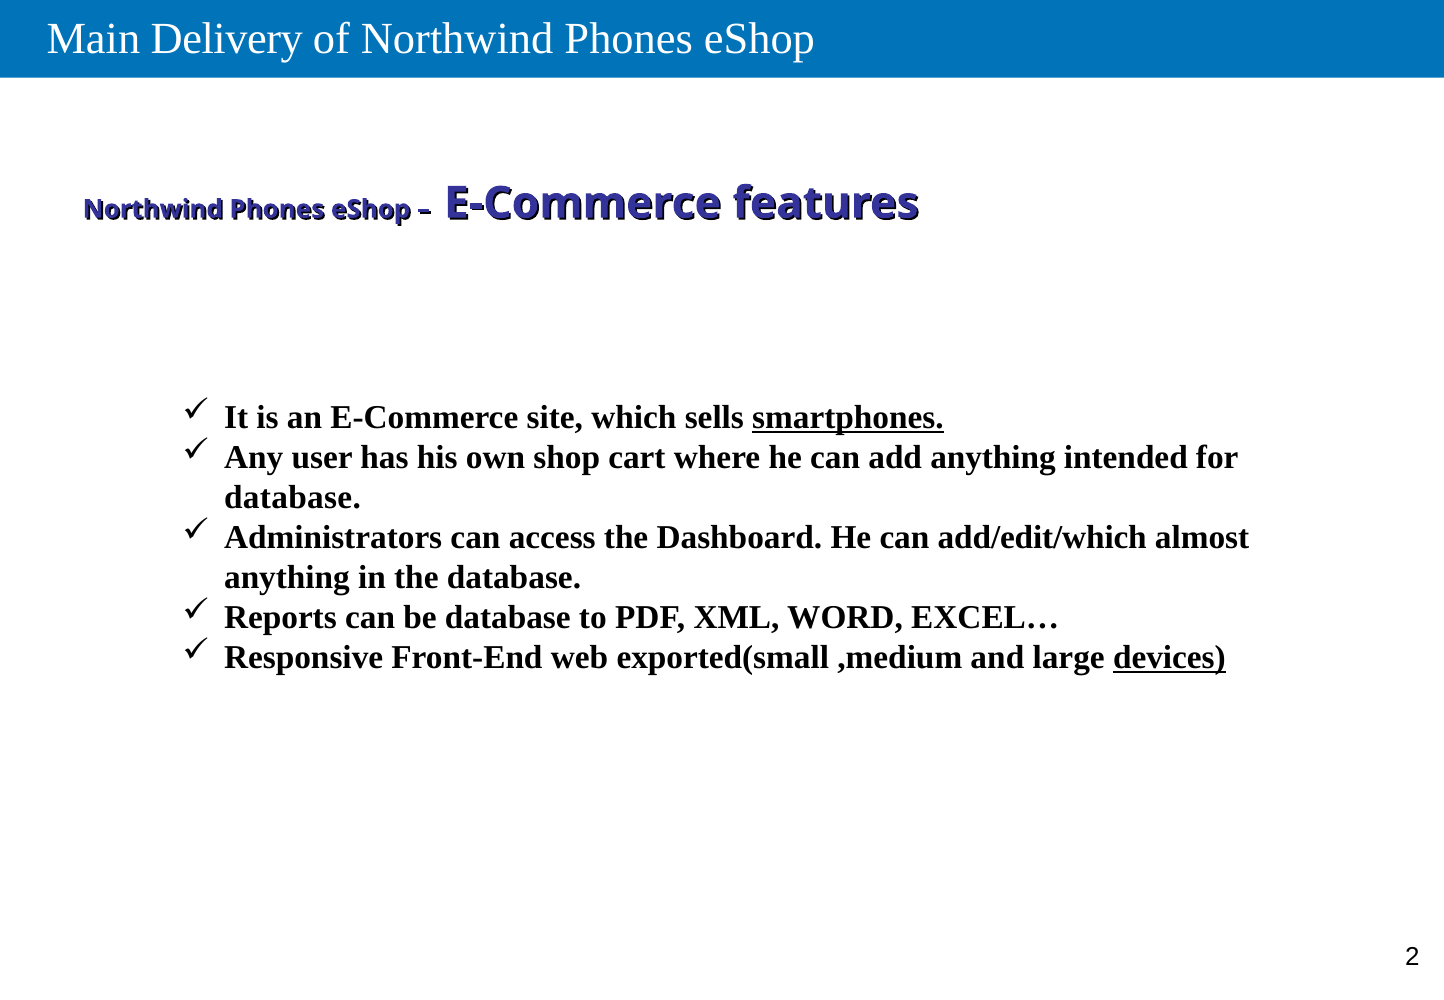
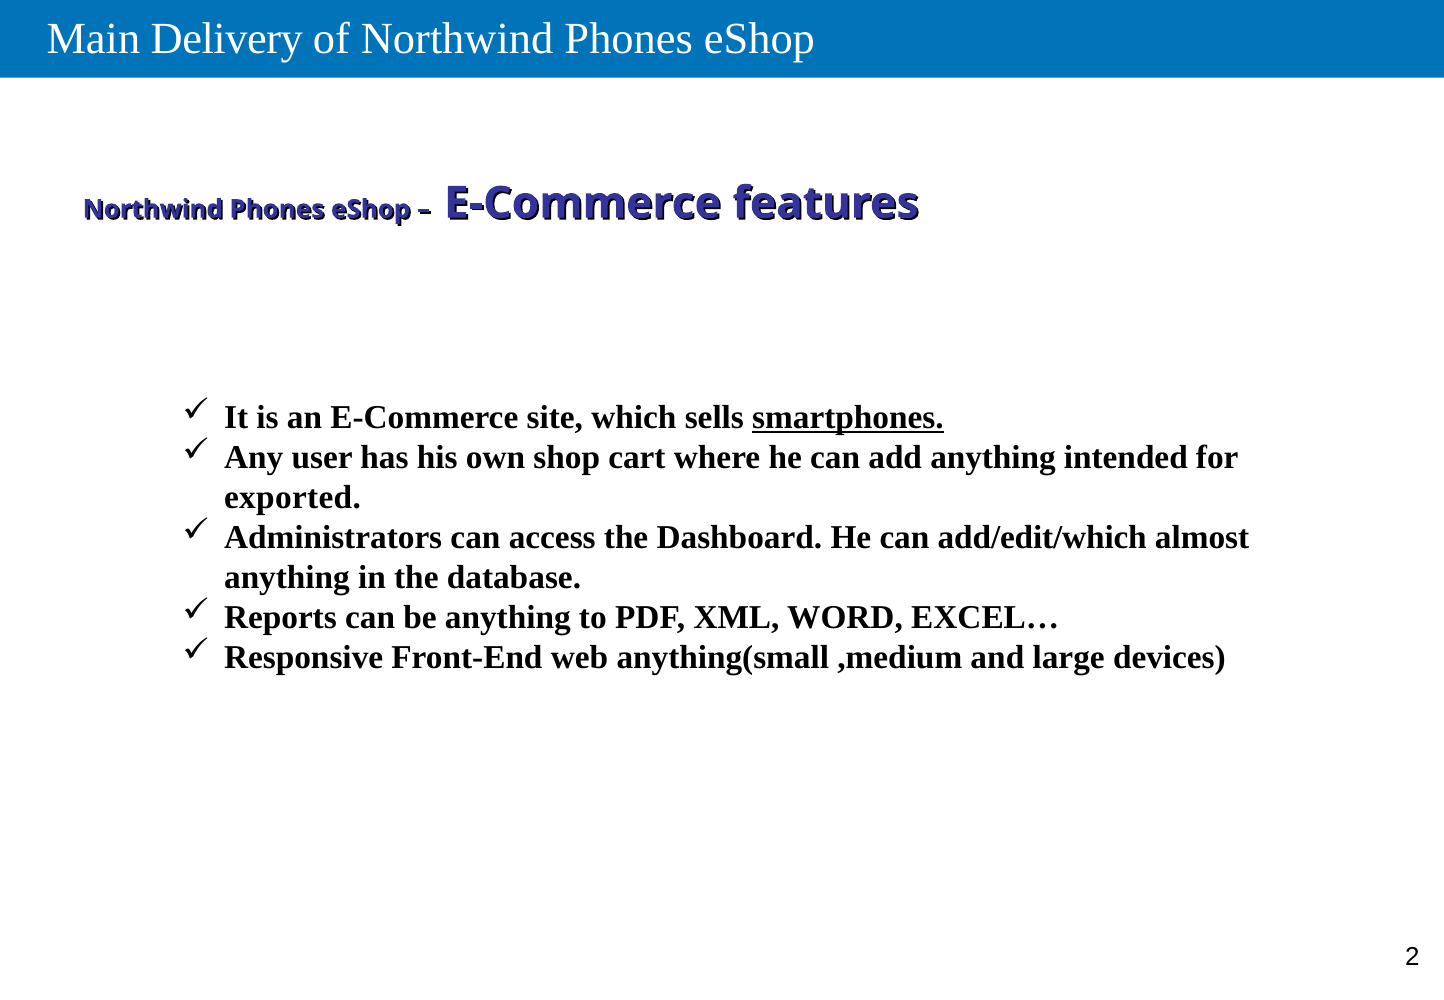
database at (293, 498): database -> exported
be database: database -> anything
exported(small: exported(small -> anything(small
devices underline: present -> none
